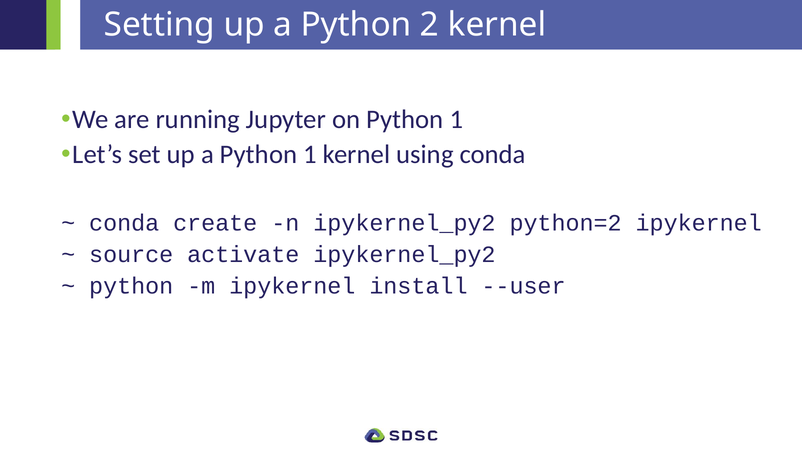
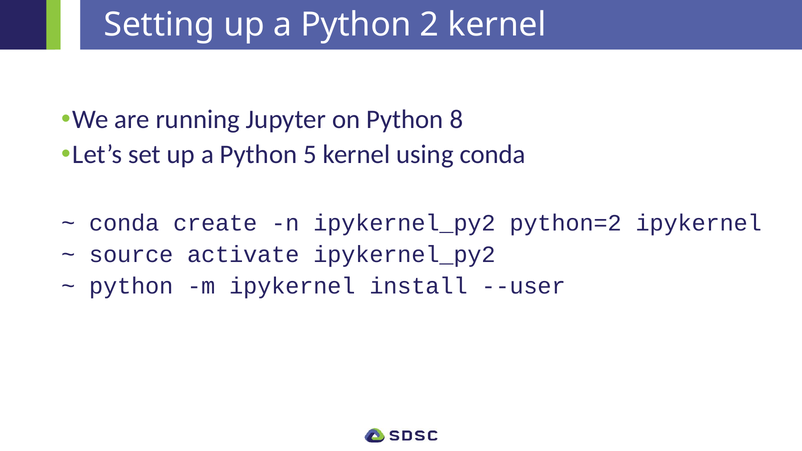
on Python 1: 1 -> 8
a Python 1: 1 -> 5
